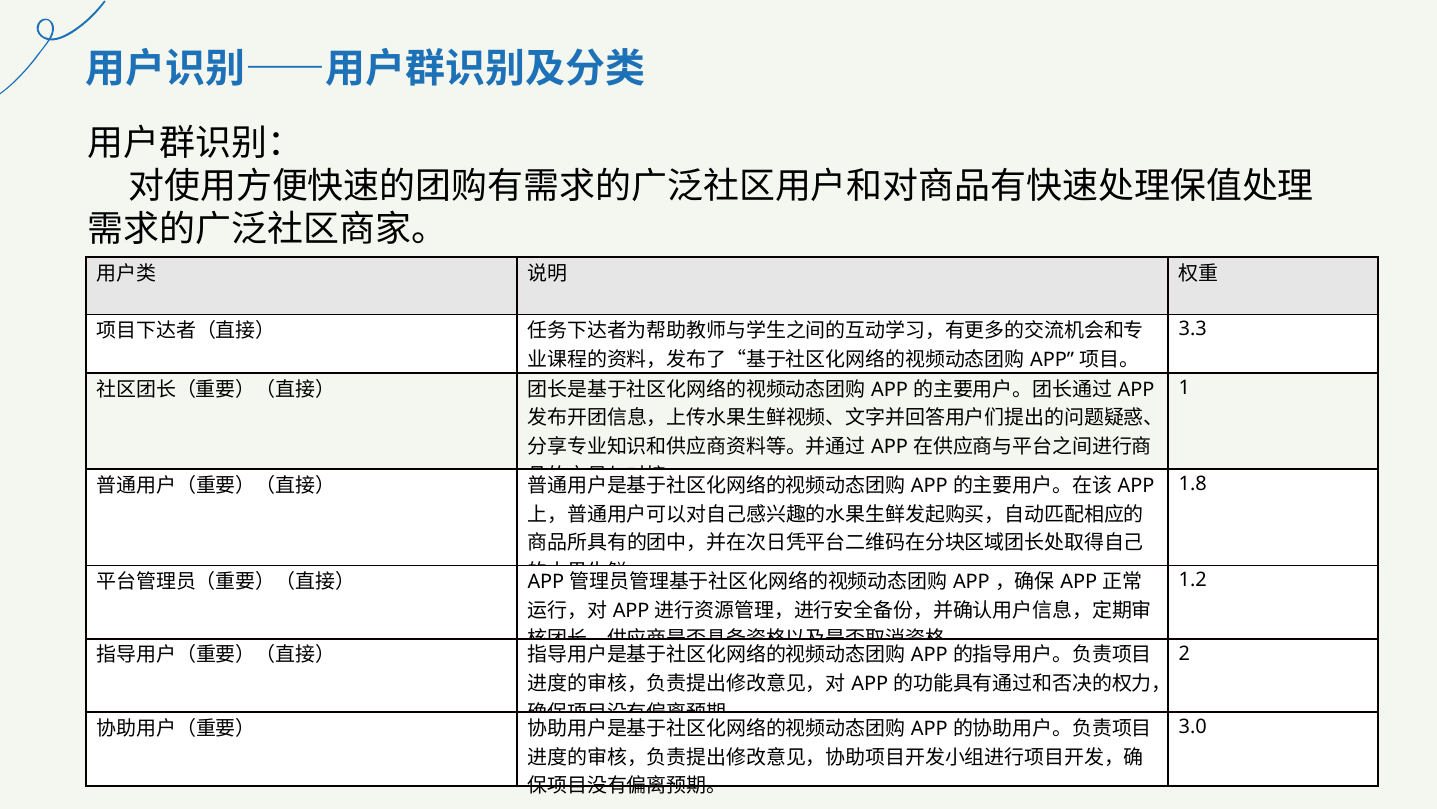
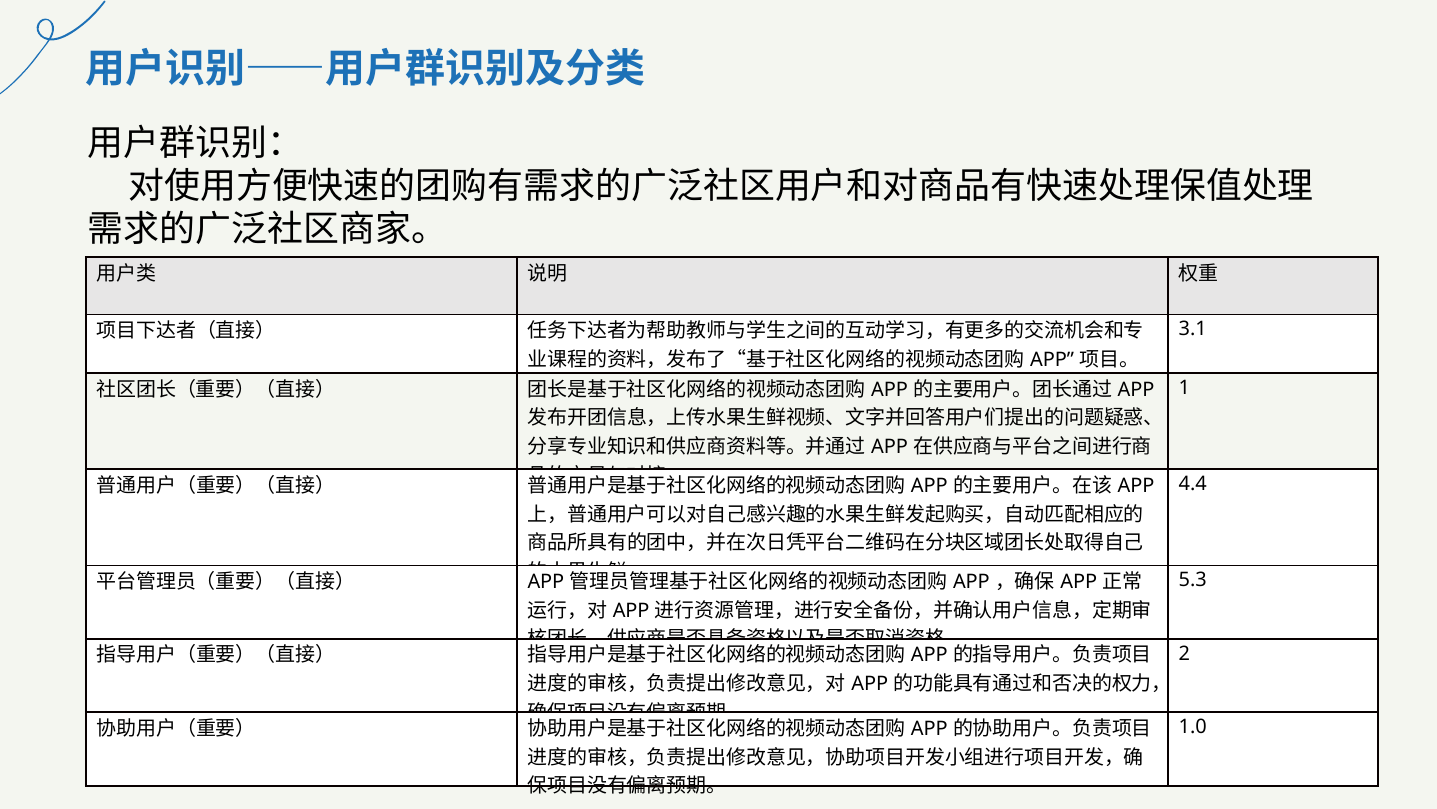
3.3: 3.3 -> 3.1
1.8: 1.8 -> 4.4
1.2: 1.2 -> 5.3
3.0: 3.0 -> 1.0
